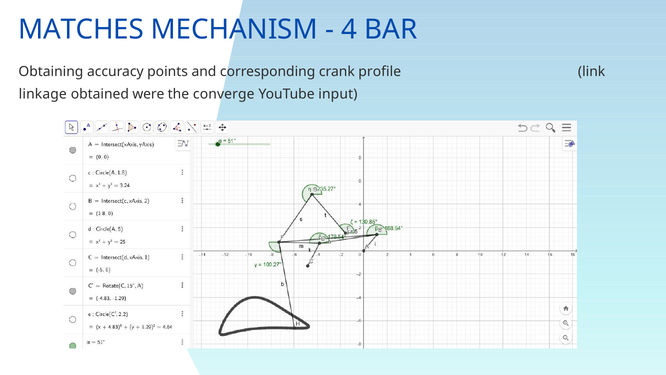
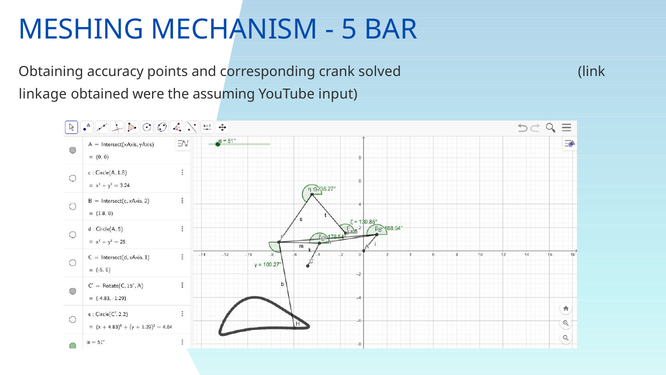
MATCHES: MATCHES -> MESHING
4: 4 -> 5
profile: profile -> solved
converge: converge -> assuming
